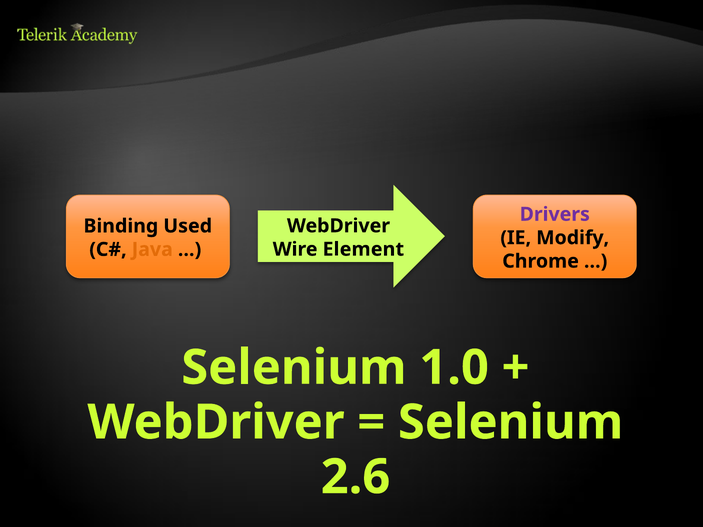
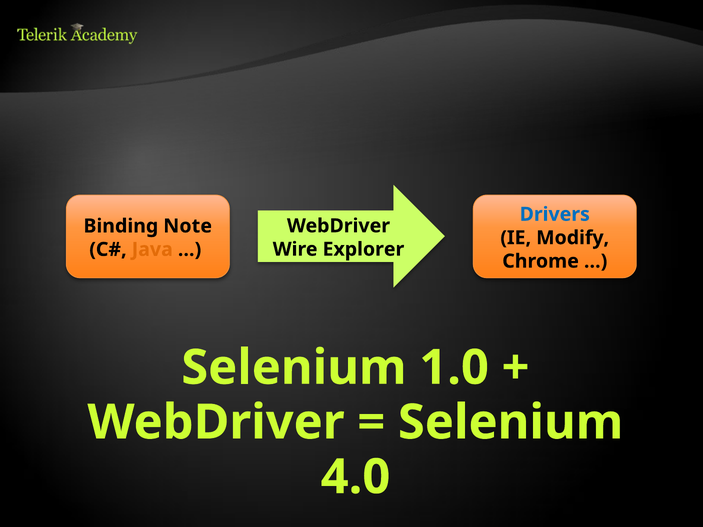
Drivers colour: purple -> blue
Used: Used -> Note
Element: Element -> Explorer
2.6: 2.6 -> 4.0
